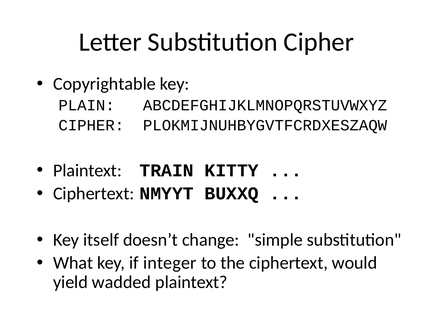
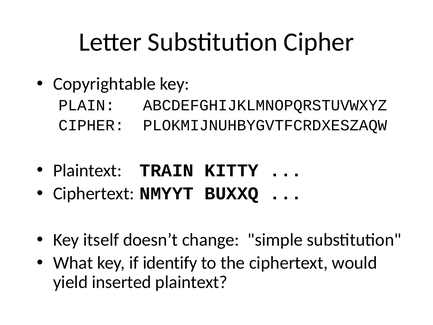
integer: integer -> identify
wadded: wadded -> inserted
